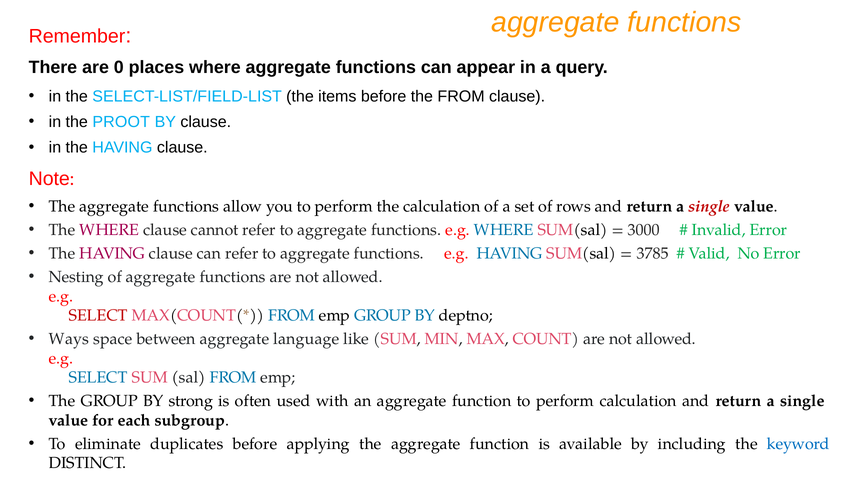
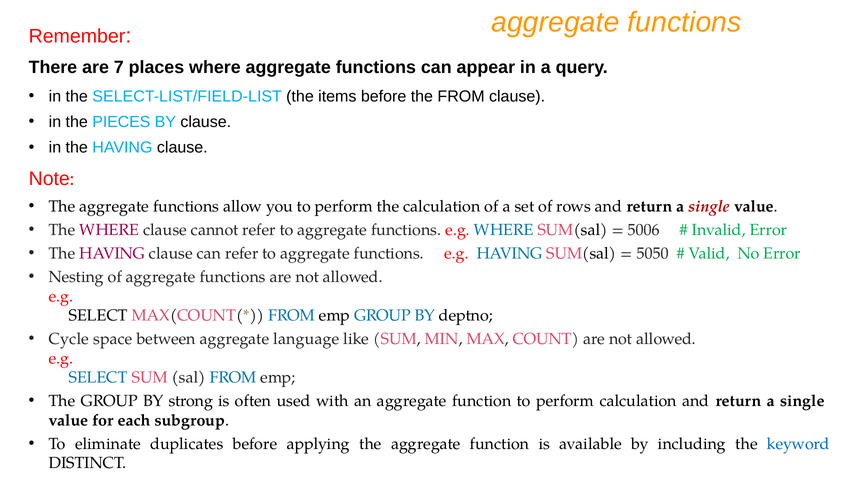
0: 0 -> 7
PROOT: PROOT -> PIECES
3000: 3000 -> 5006
3785: 3785 -> 5050
SELECT at (98, 315) colour: red -> black
Ways: Ways -> Cycle
